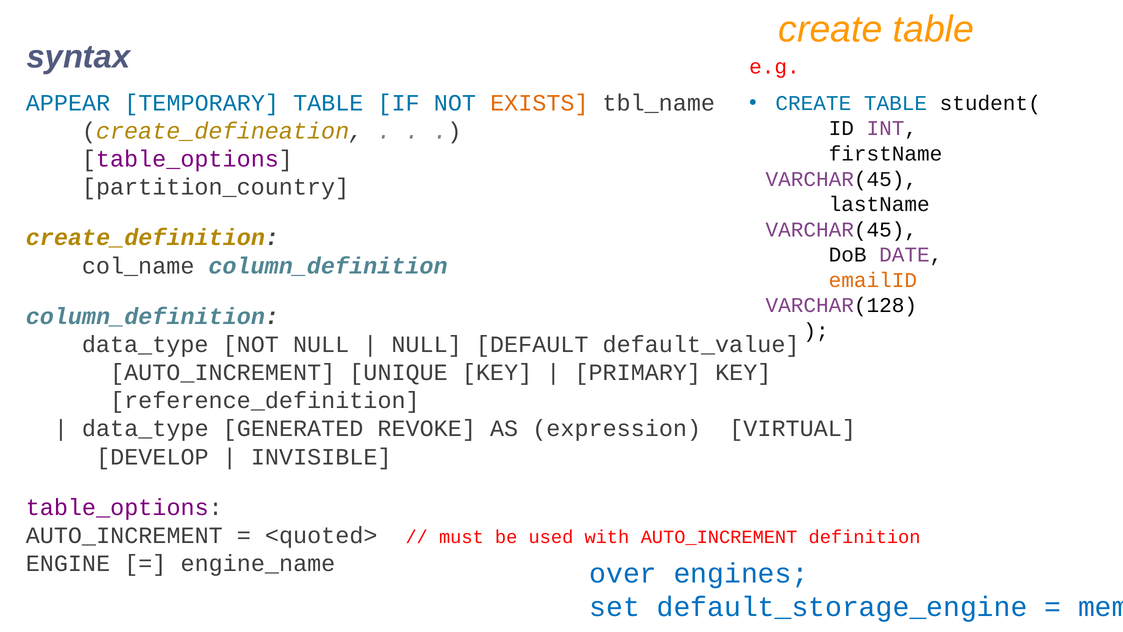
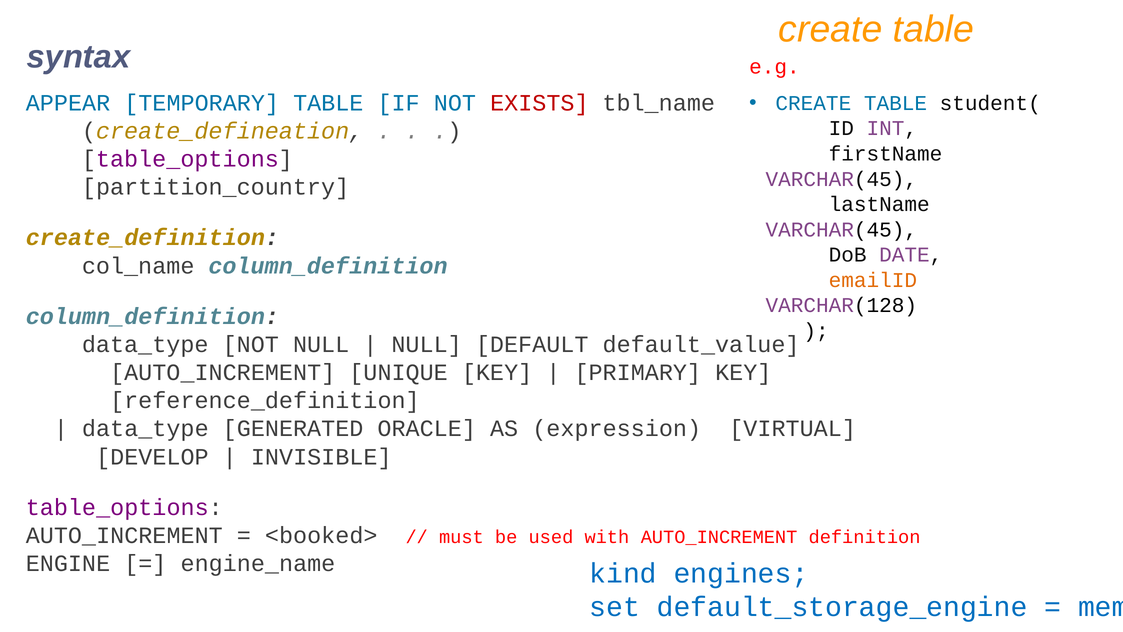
EXISTS colour: orange -> red
REVOKE: REVOKE -> ORACLE
<quoted>: <quoted> -> <booked>
over: over -> kind
